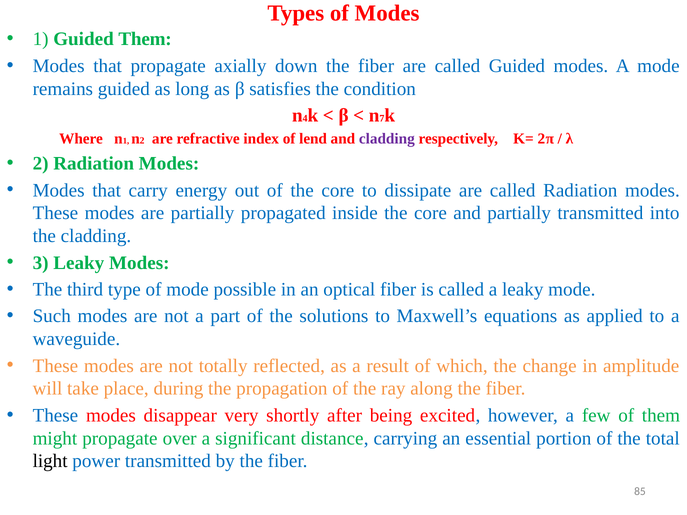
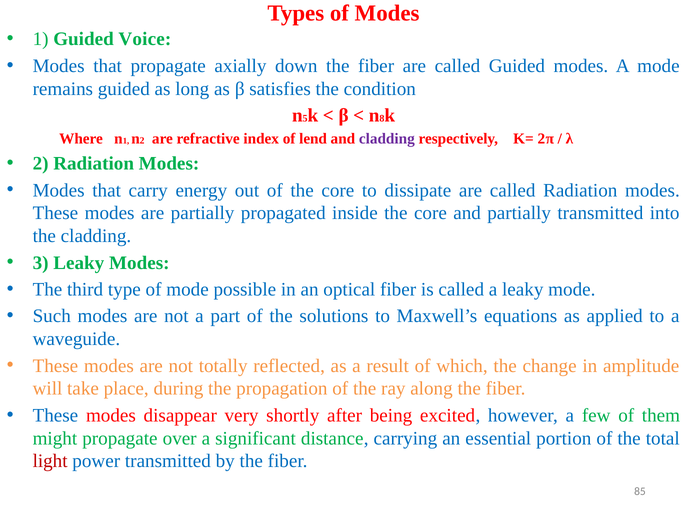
Guided Them: Them -> Voice
4: 4 -> 5
7: 7 -> 8
light colour: black -> red
